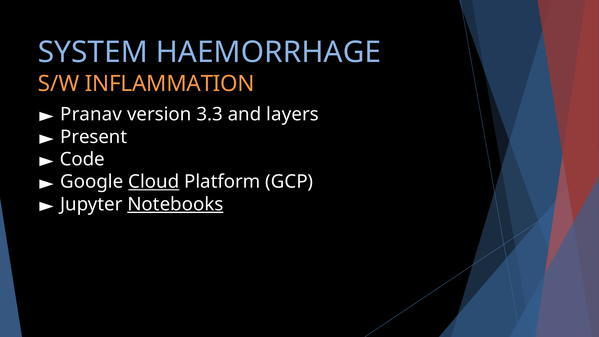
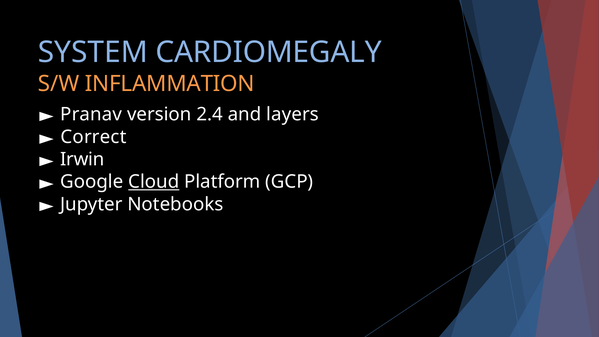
HAEMORRHAGE: HAEMORRHAGE -> CARDIOMEGALY
3.3: 3.3 -> 2.4
Present: Present -> Correct
Code: Code -> Irwin
Notebooks underline: present -> none
